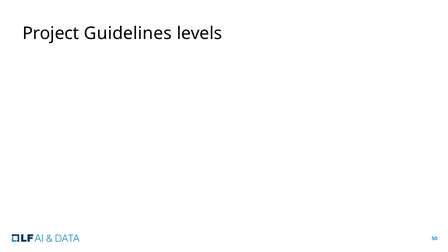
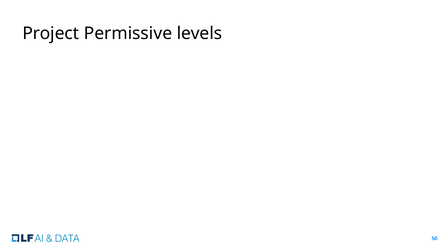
Guidelines: Guidelines -> Permissive
